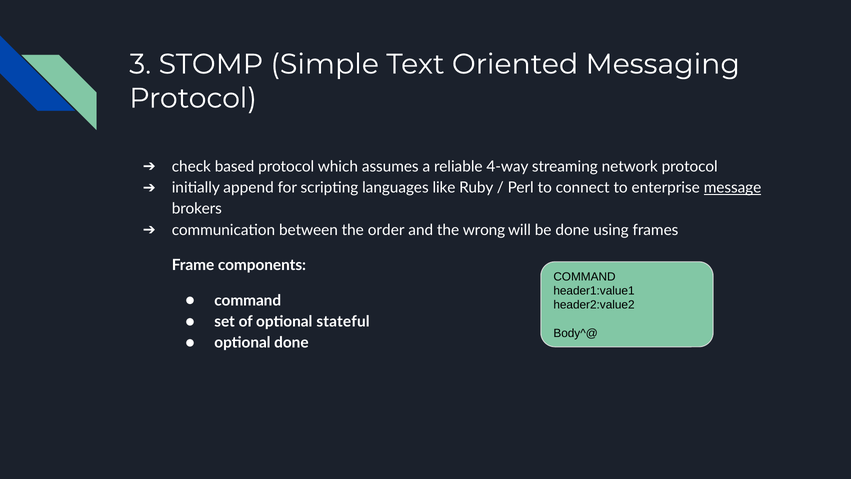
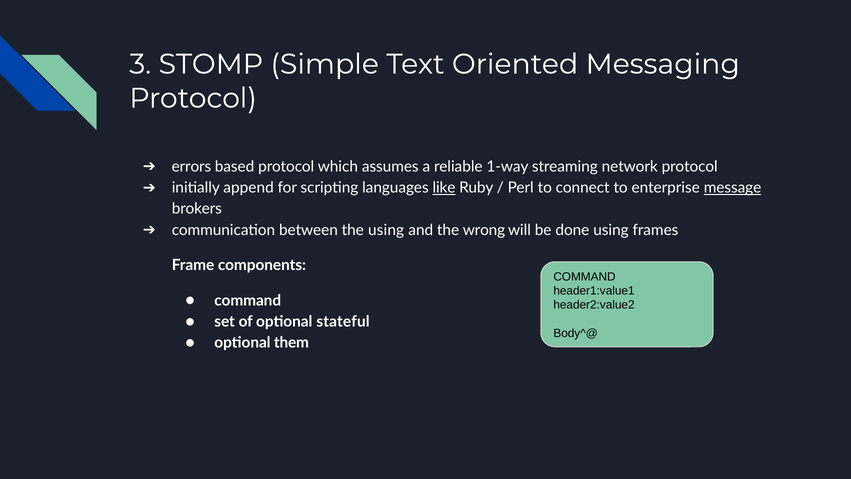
check: check -> errors
4-way: 4-way -> 1-way
like underline: none -> present
the order: order -> using
optional done: done -> them
